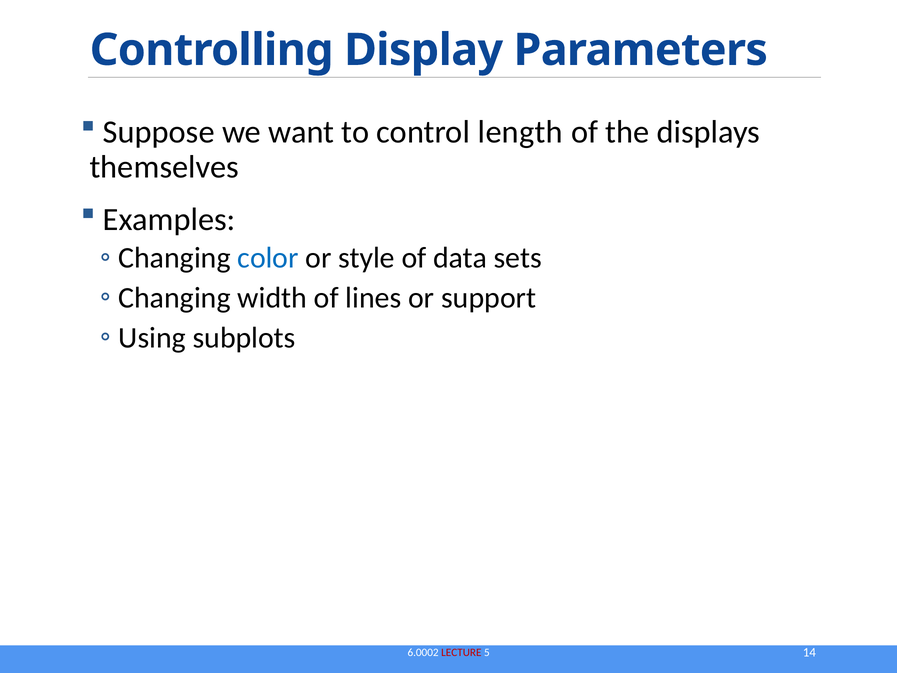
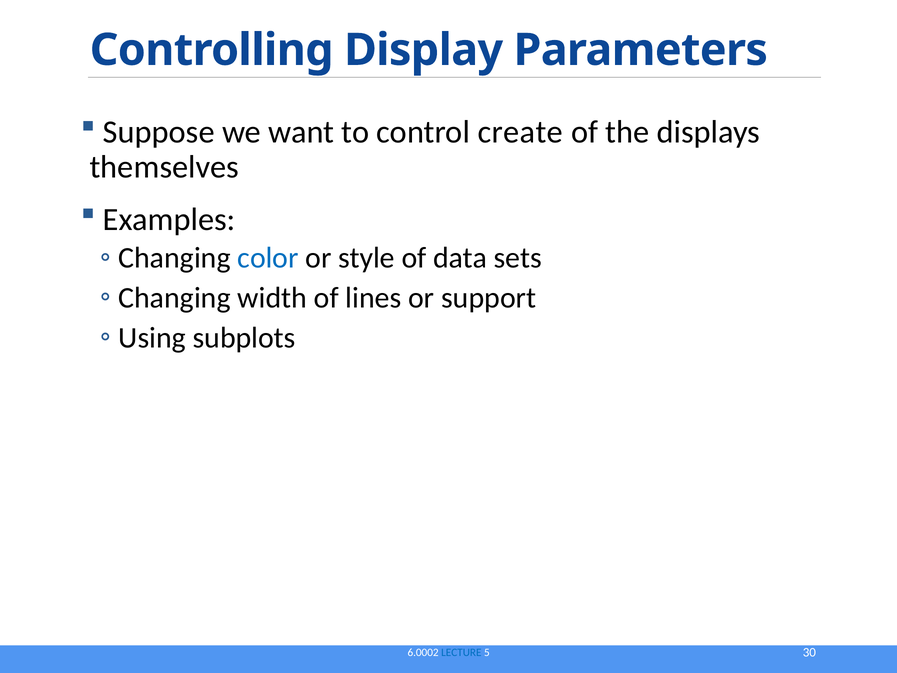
length: length -> create
LECTURE colour: red -> blue
14: 14 -> 30
